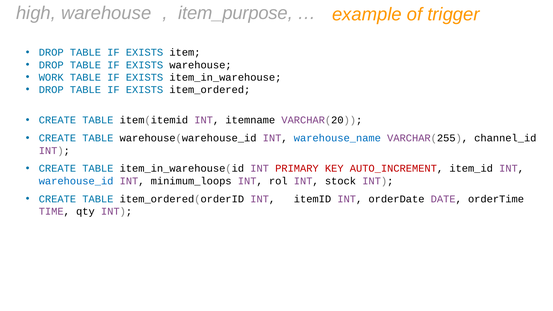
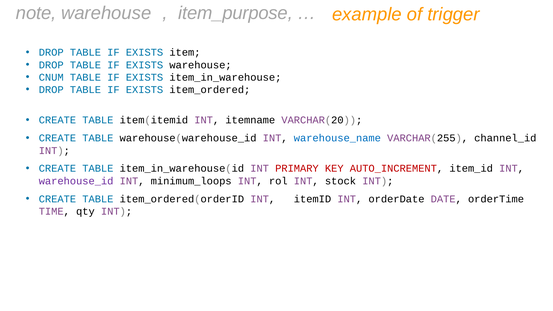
high: high -> note
WORK: WORK -> CNUM
warehouse_id colour: blue -> purple
